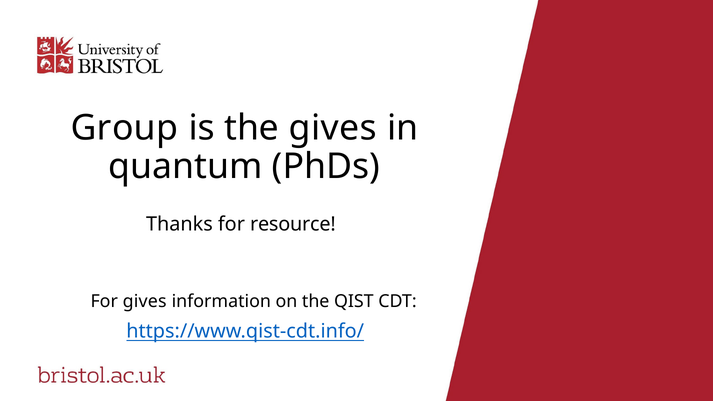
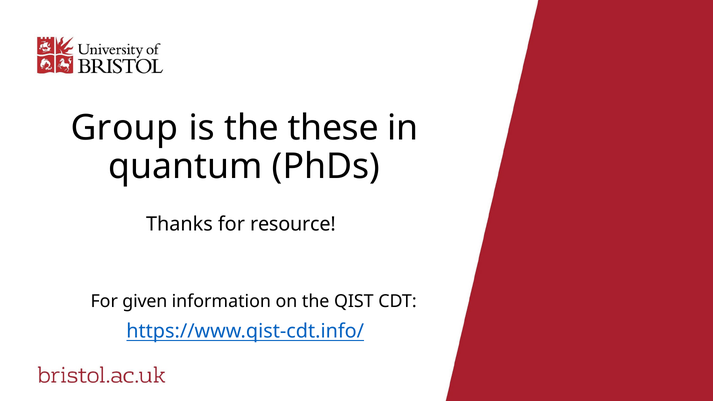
the gives: gives -> these
For gives: gives -> given
